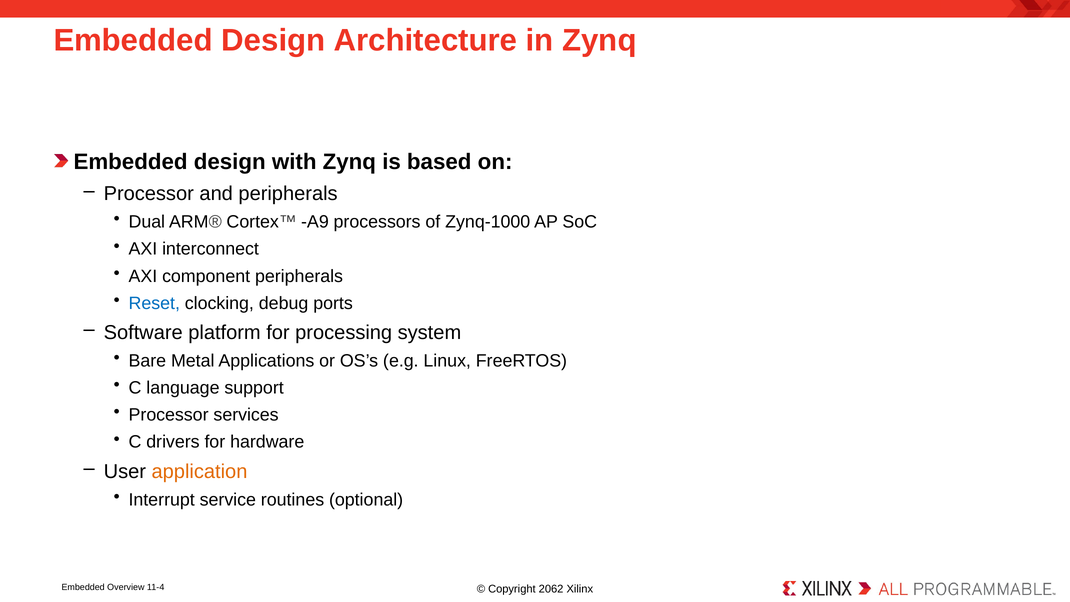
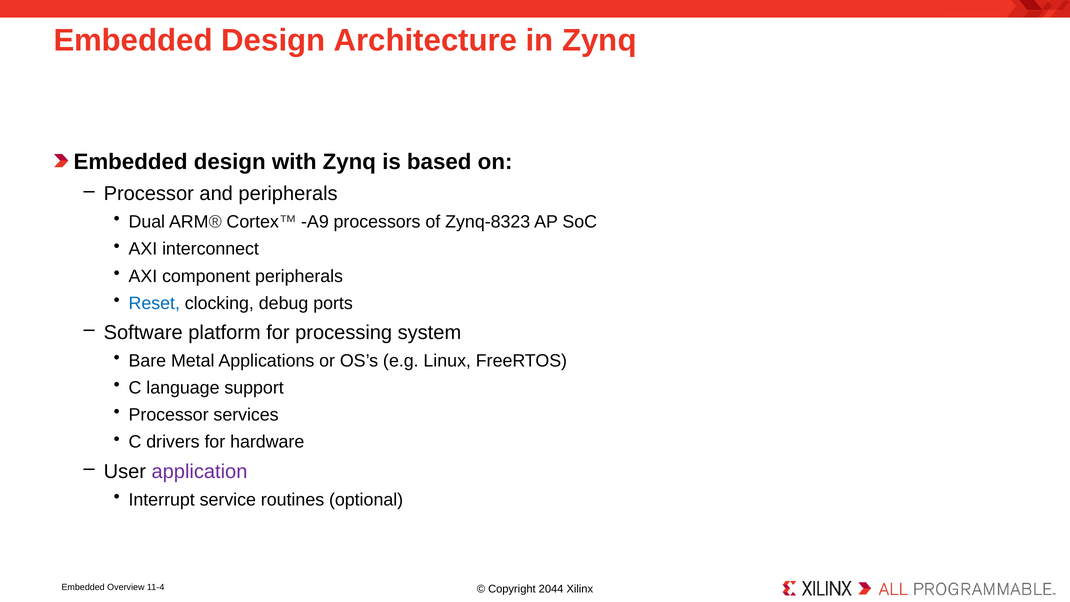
Zynq-1000: Zynq-1000 -> Zynq-8323
application colour: orange -> purple
2062: 2062 -> 2044
